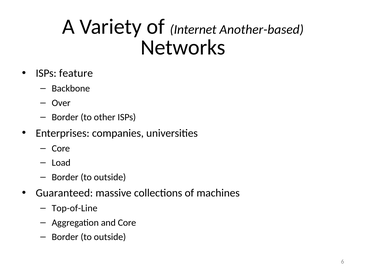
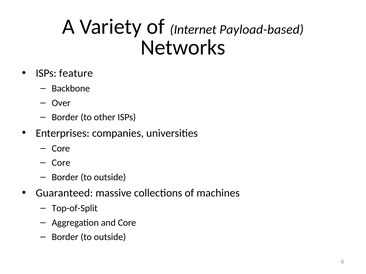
Another-based: Another-based -> Payload-based
Load at (61, 163): Load -> Core
Top-of-Line: Top-of-Line -> Top-of-Split
